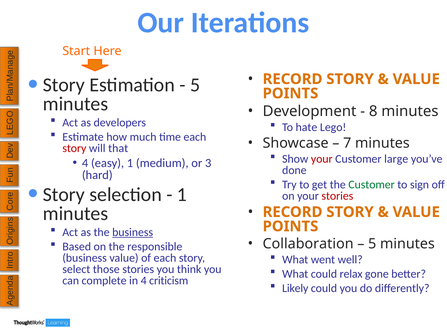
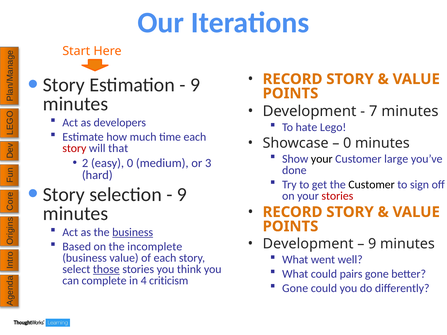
5 at (195, 85): 5 -> 9
8: 8 -> 7
7 at (347, 143): 7 -> 0
your at (322, 159) colour: red -> black
4 at (85, 163): 4 -> 2
easy 1: 1 -> 0
Customer at (372, 185) colour: green -> black
1 at (182, 195): 1 -> 9
Collaboration at (308, 244): Collaboration -> Development
5 at (372, 244): 5 -> 9
responsible: responsible -> incomplete
those underline: none -> present
relax: relax -> pairs
Likely at (295, 289): Likely -> Gone
